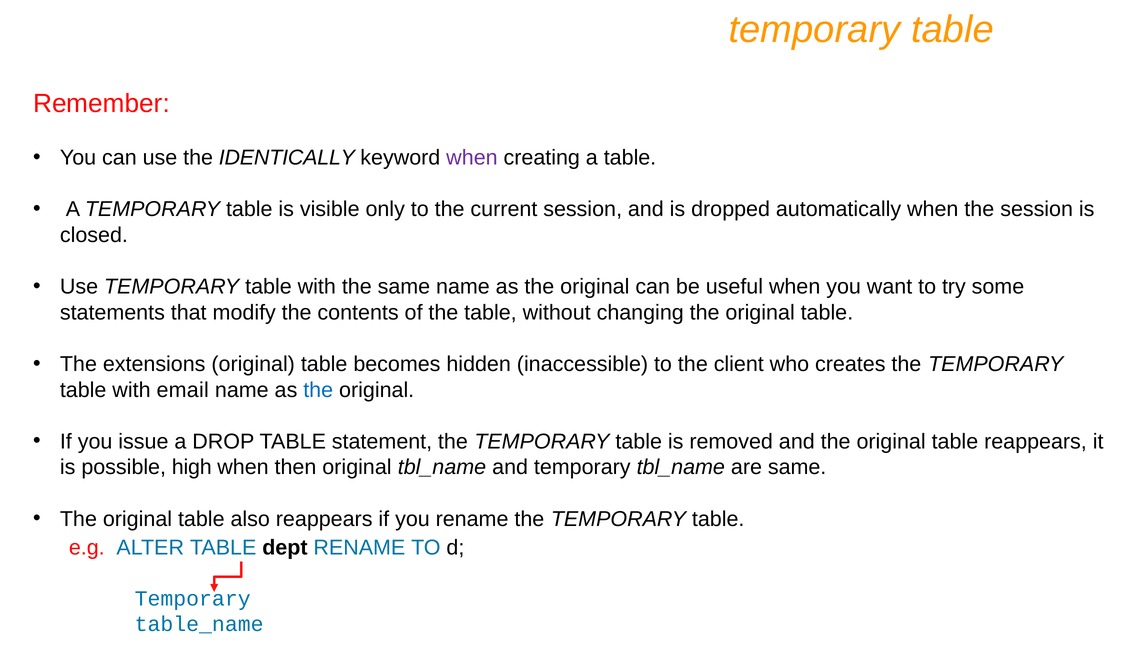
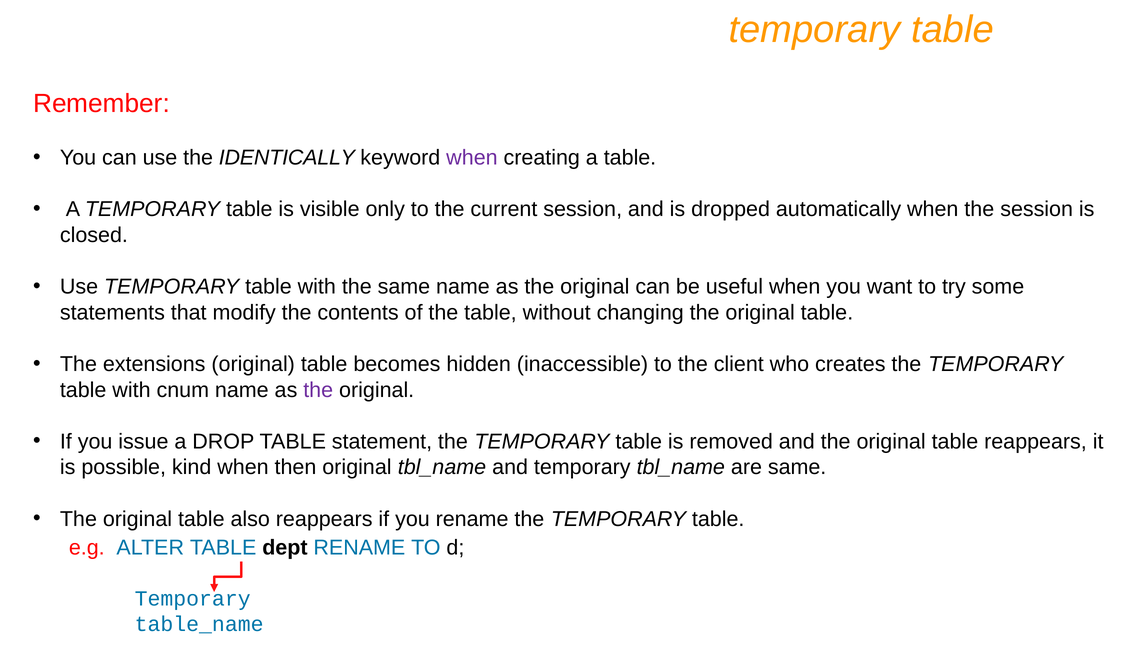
email: email -> cnum
the at (318, 390) colour: blue -> purple
high: high -> kind
